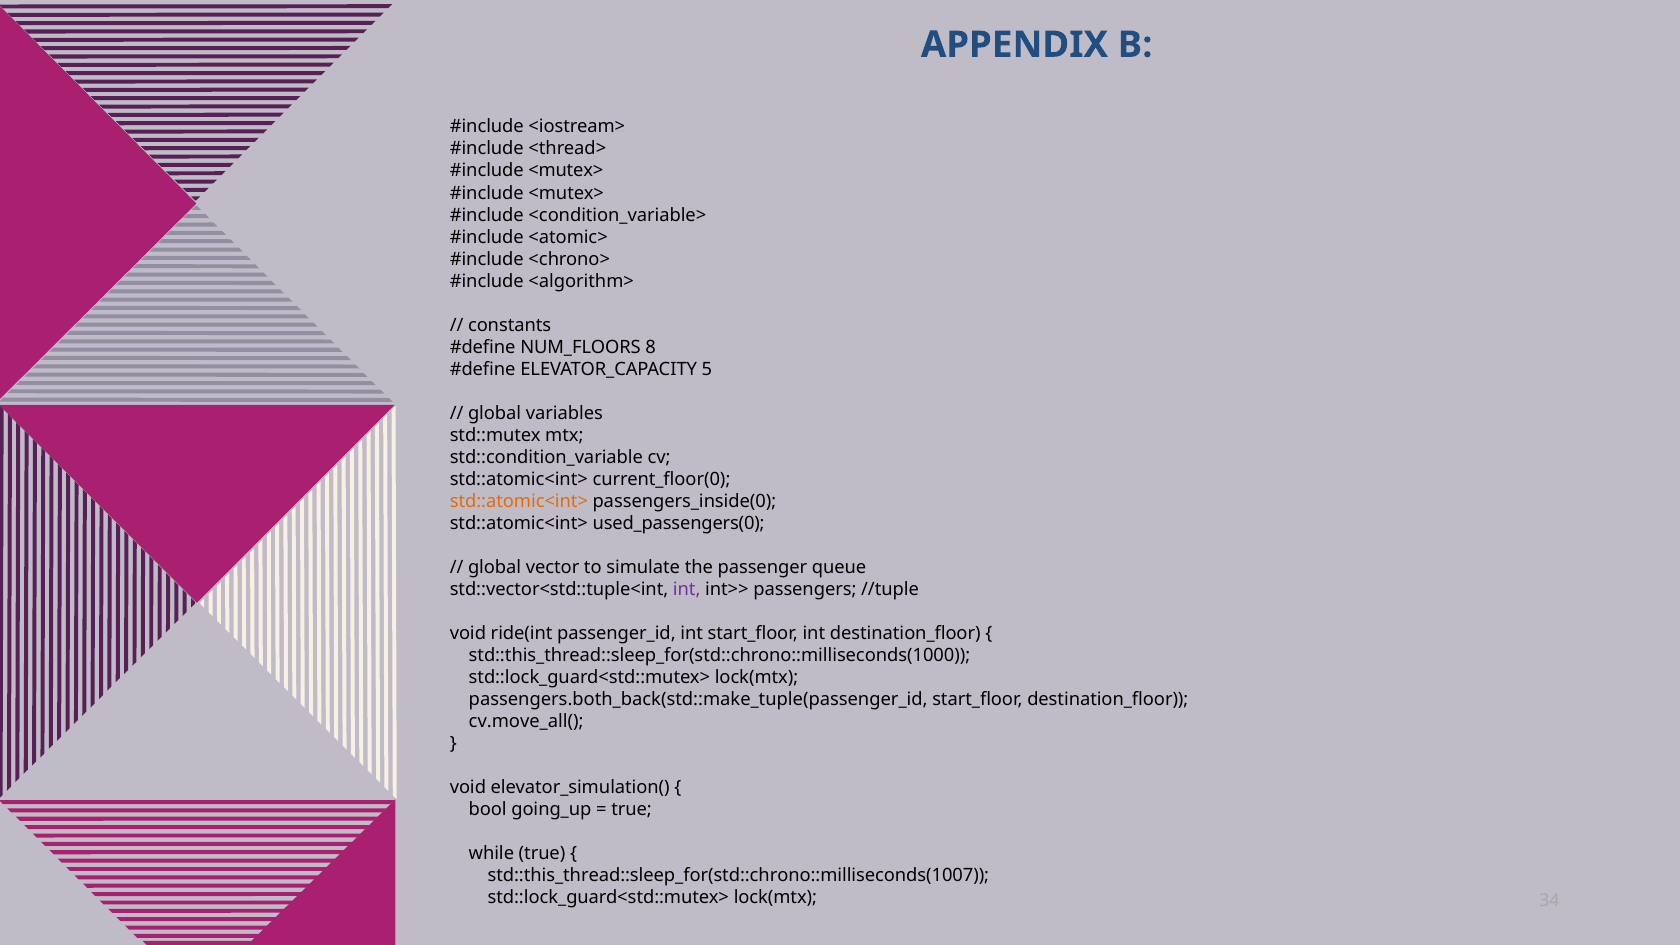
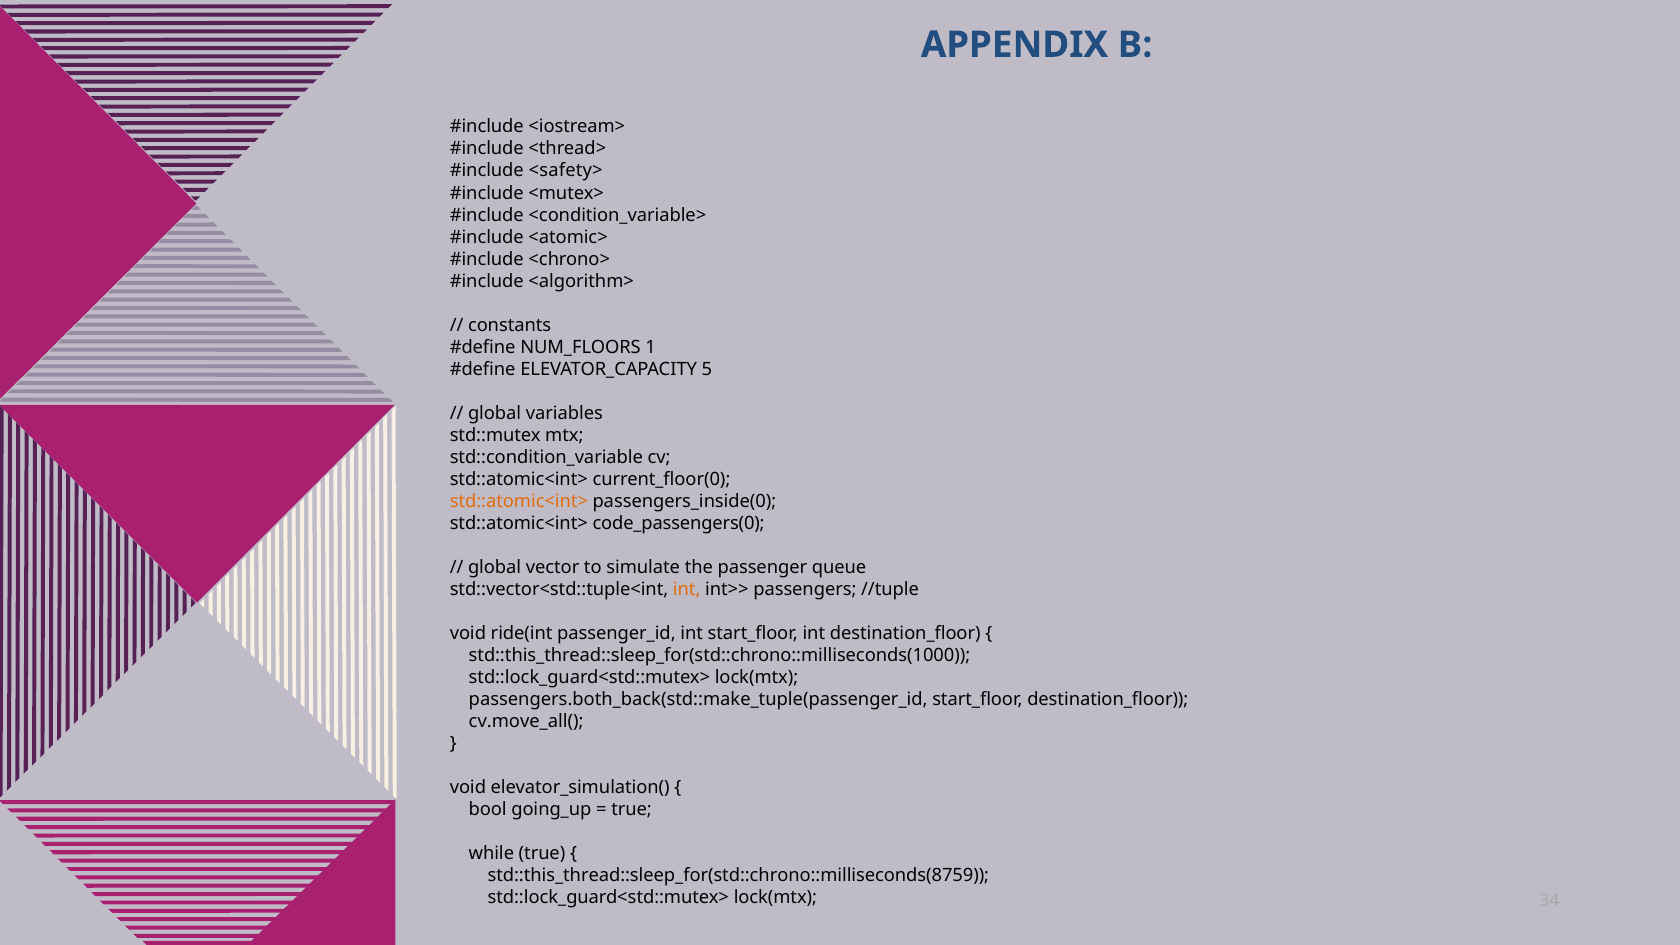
<mutex> at (566, 171): <mutex> -> <safety>
8: 8 -> 1
used_passengers(0: used_passengers(0 -> code_passengers(0
int at (687, 589) colour: purple -> orange
std::this_thread::sleep_for(std::chrono::milliseconds(1007: std::this_thread::sleep_for(std::chrono::milliseconds(1007 -> std::this_thread::sleep_for(std::chrono::milliseconds(8759
